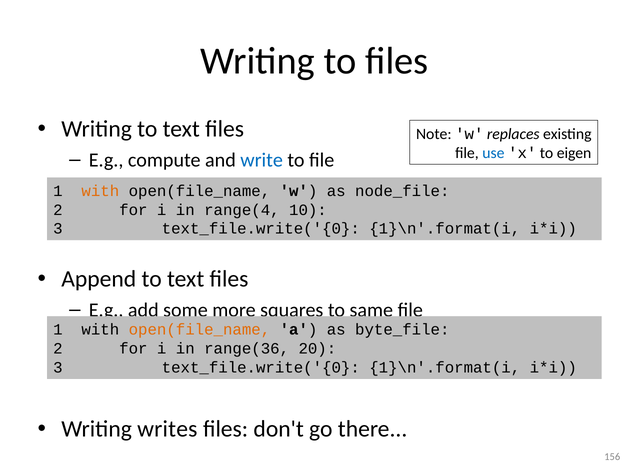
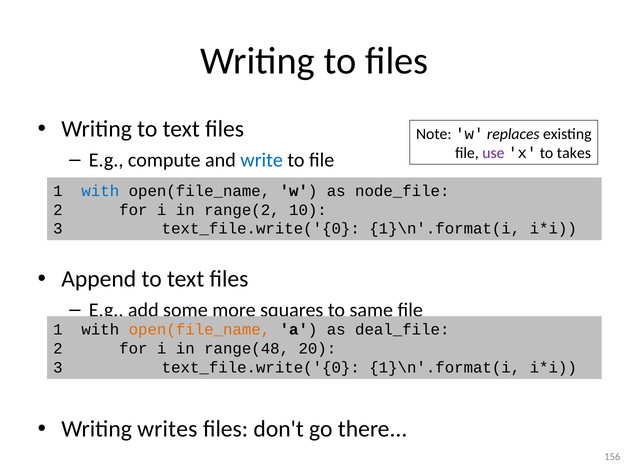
use colour: blue -> purple
eigen: eigen -> takes
with at (100, 191) colour: orange -> blue
range(4: range(4 -> range(2
byte_file: byte_file -> deal_file
range(36: range(36 -> range(48
